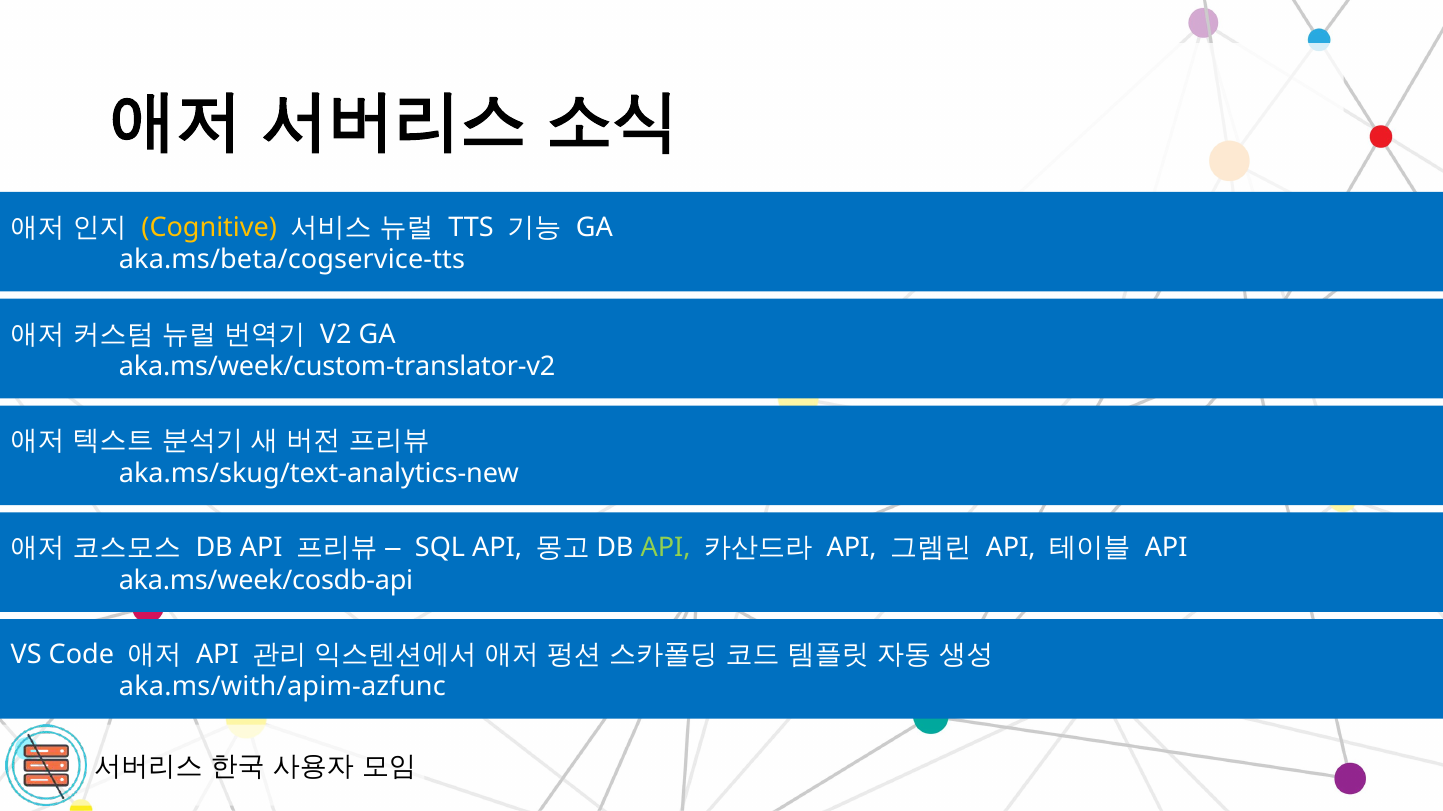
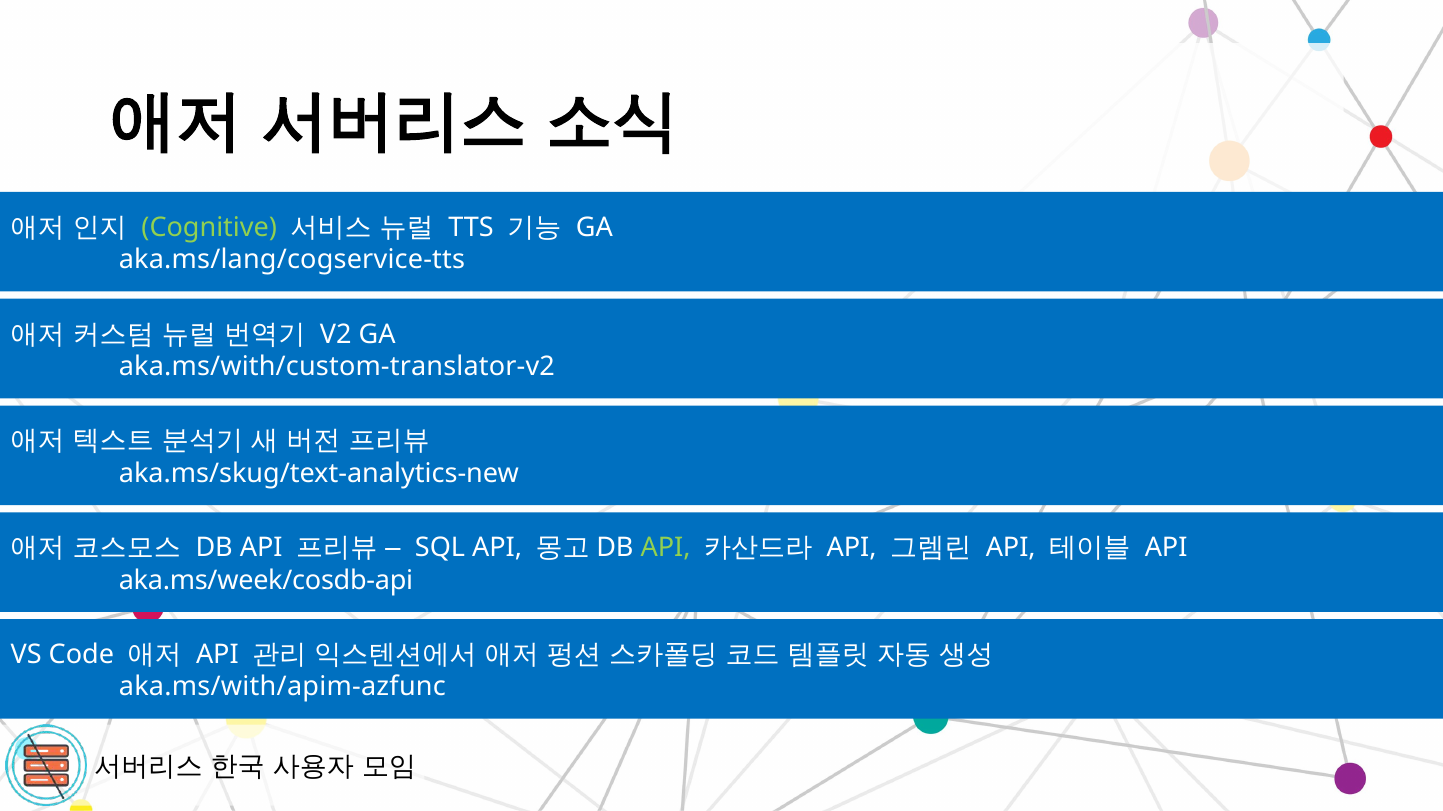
Cognitive colour: yellow -> light green
aka.ms/beta/cogservice-tts: aka.ms/beta/cogservice-tts -> aka.ms/lang/cogservice-tts
aka.ms/week/custom-translator-v2: aka.ms/week/custom-translator-v2 -> aka.ms/with/custom-translator-v2
